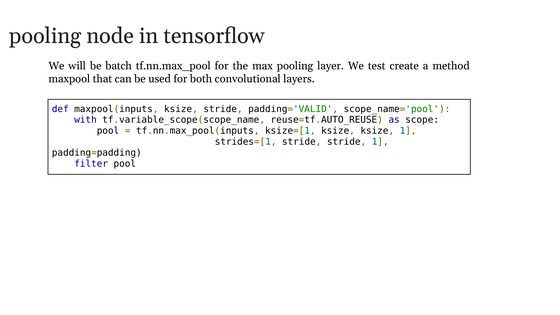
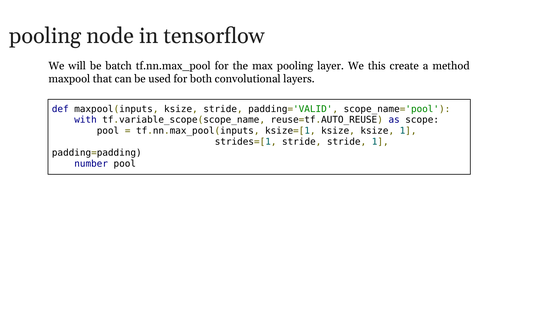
test: test -> this
filter: filter -> number
